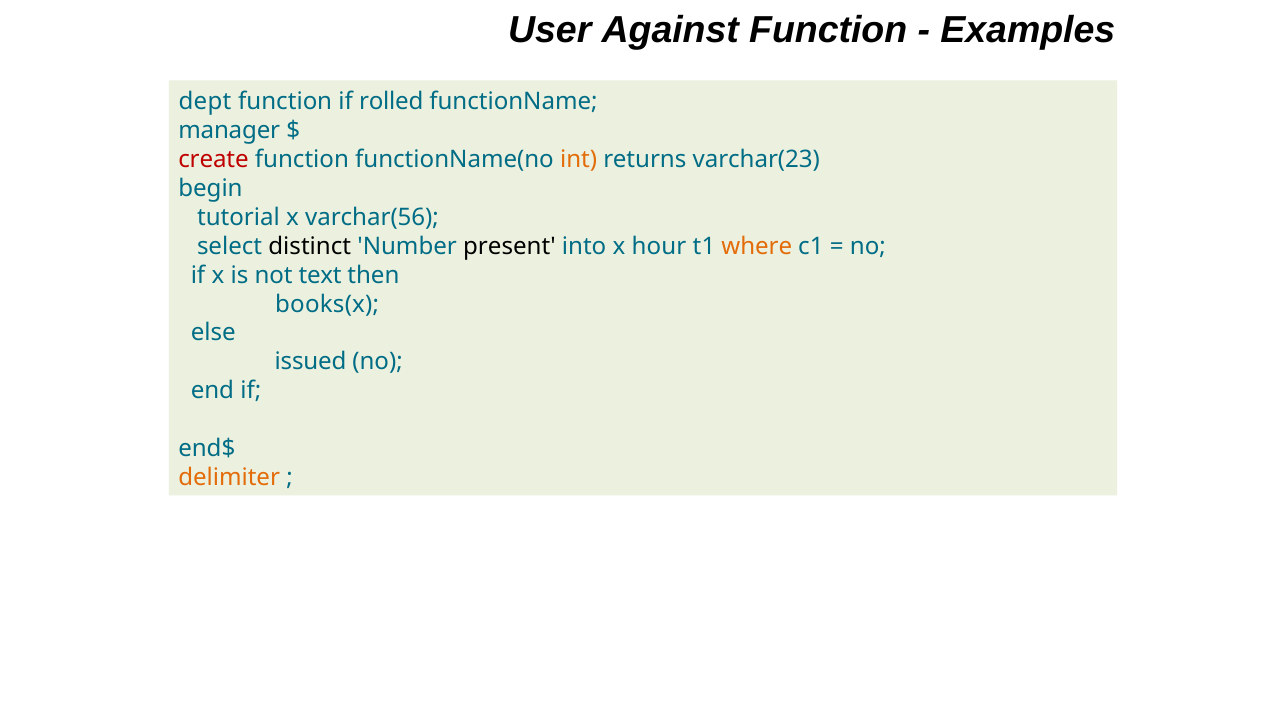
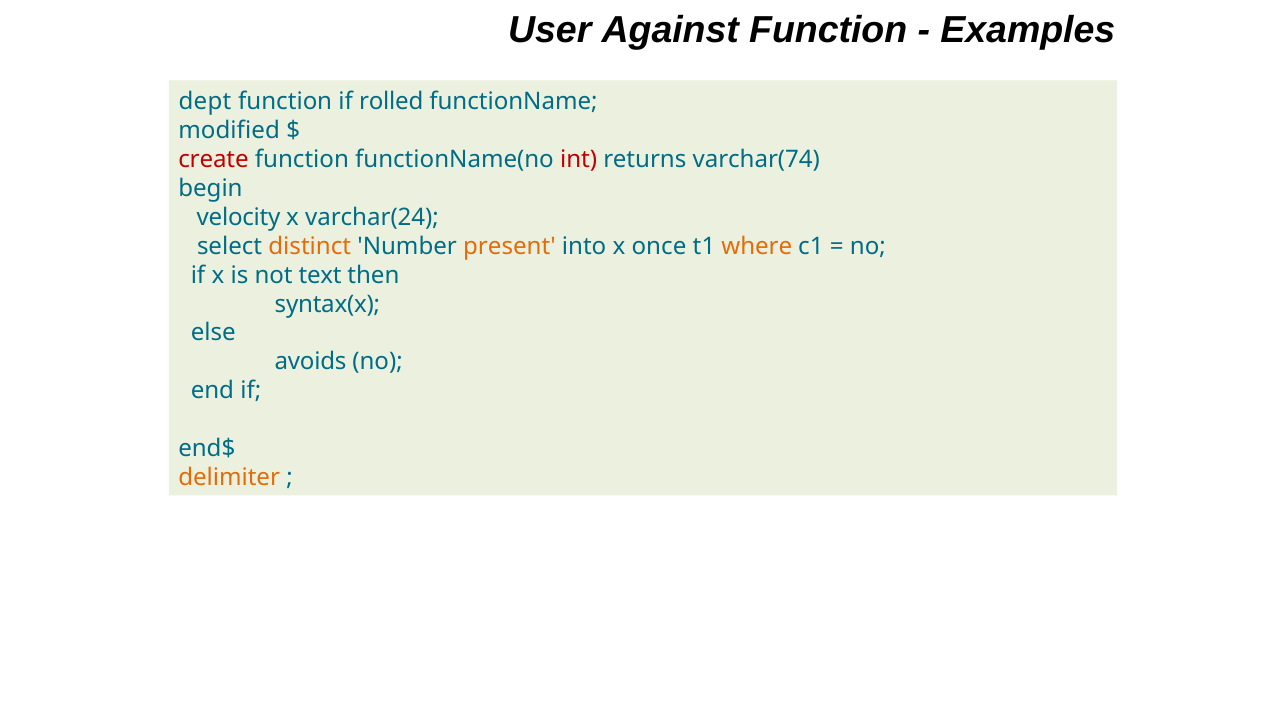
manager: manager -> modified
int colour: orange -> red
varchar(23: varchar(23 -> varchar(74
tutorial: tutorial -> velocity
varchar(56: varchar(56 -> varchar(24
distinct colour: black -> orange
present colour: black -> orange
hour: hour -> once
books(x: books(x -> syntax(x
issued: issued -> avoids
